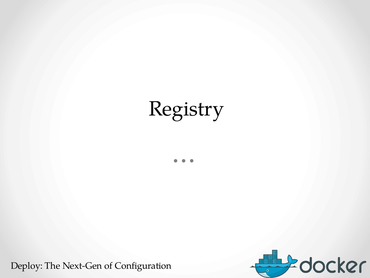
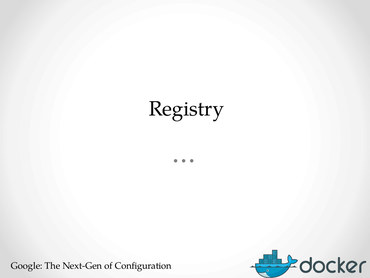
Deploy: Deploy -> Google
